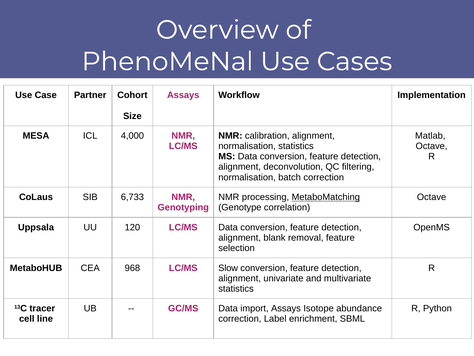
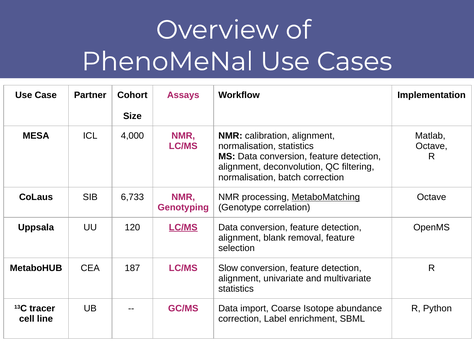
LC/MS at (183, 227) underline: none -> present
968: 968 -> 187
import Assays: Assays -> Coarse
